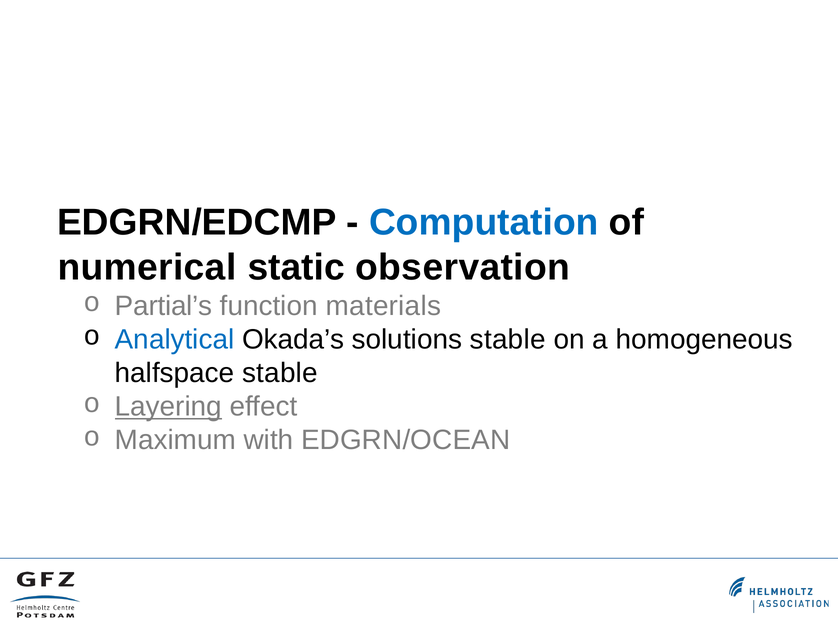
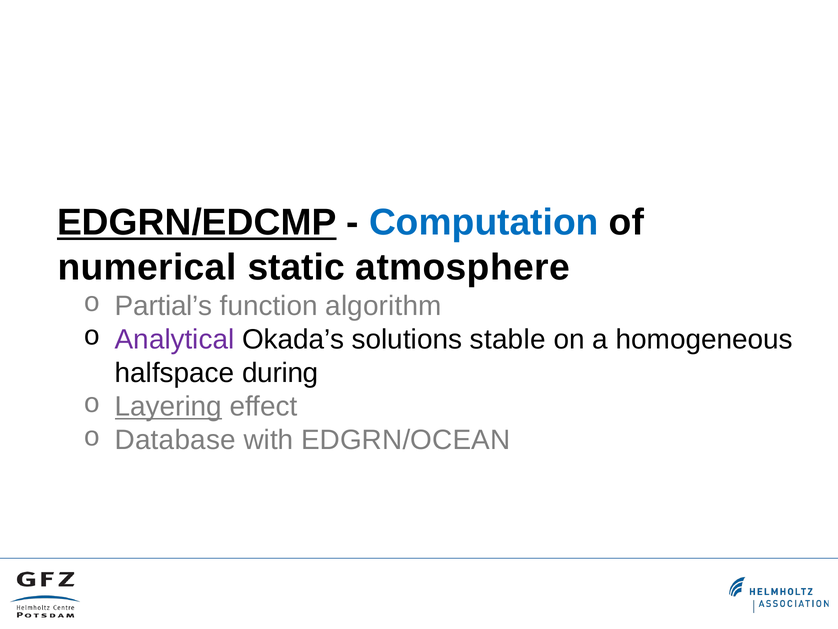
EDGRN/EDCMP underline: none -> present
observation: observation -> atmosphere
materials: materials -> algorithm
Analytical colour: blue -> purple
halfspace stable: stable -> during
Maximum: Maximum -> Database
